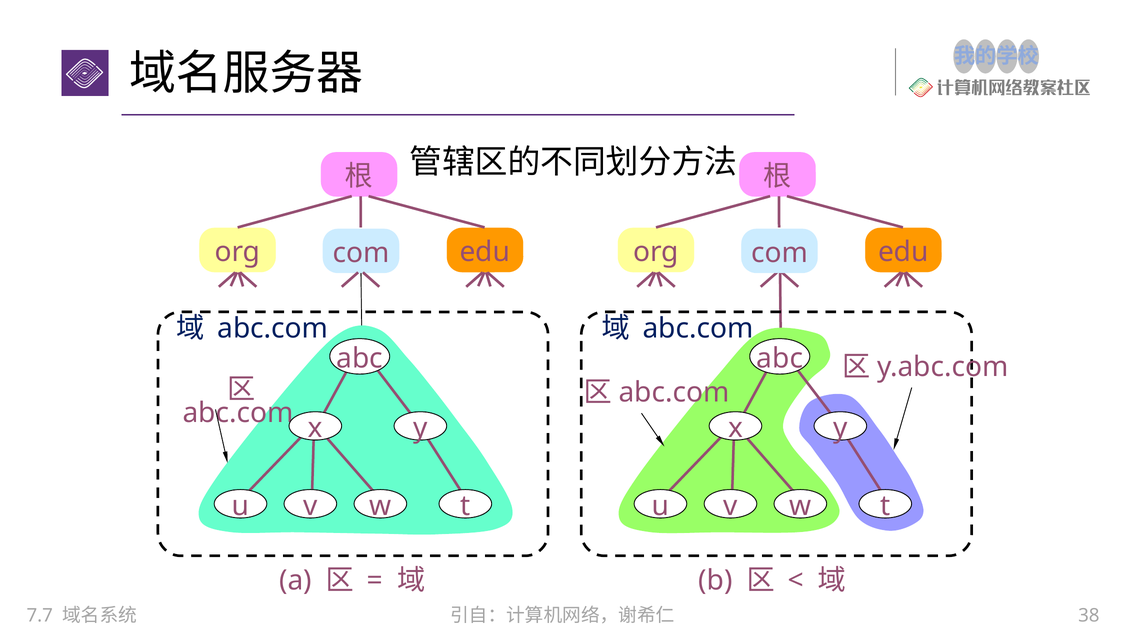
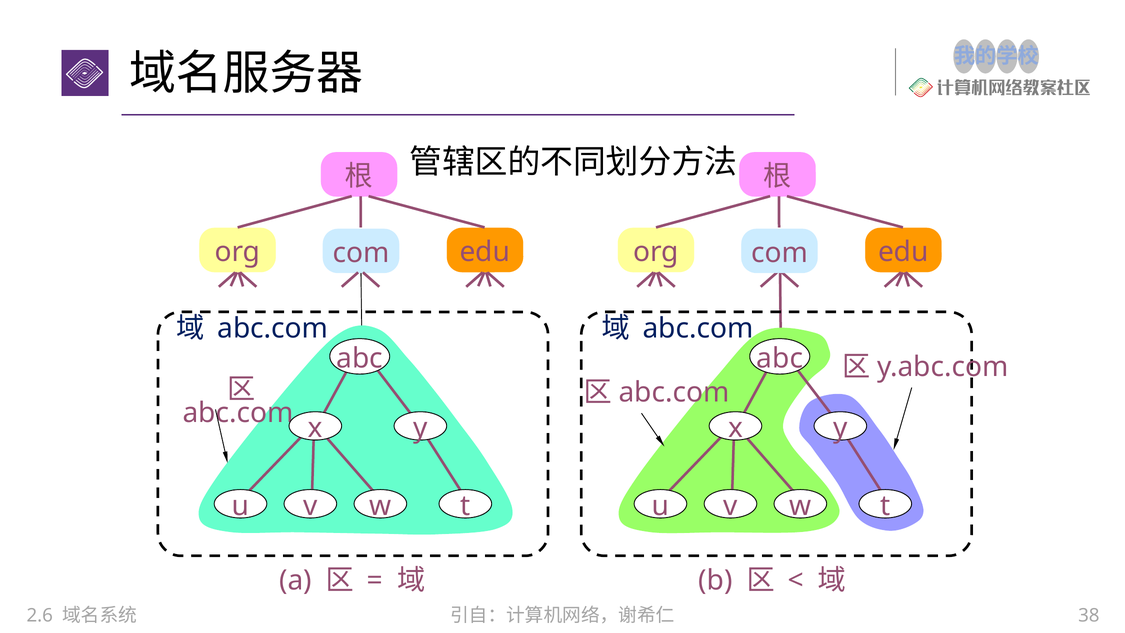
7.7: 7.7 -> 2.6
